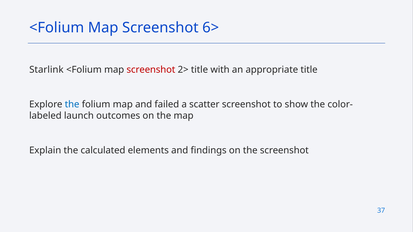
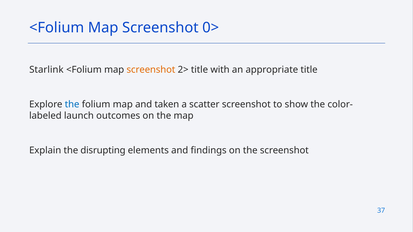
6>: 6> -> 0>
screenshot at (151, 70) colour: red -> orange
failed: failed -> taken
calculated: calculated -> disrupting
